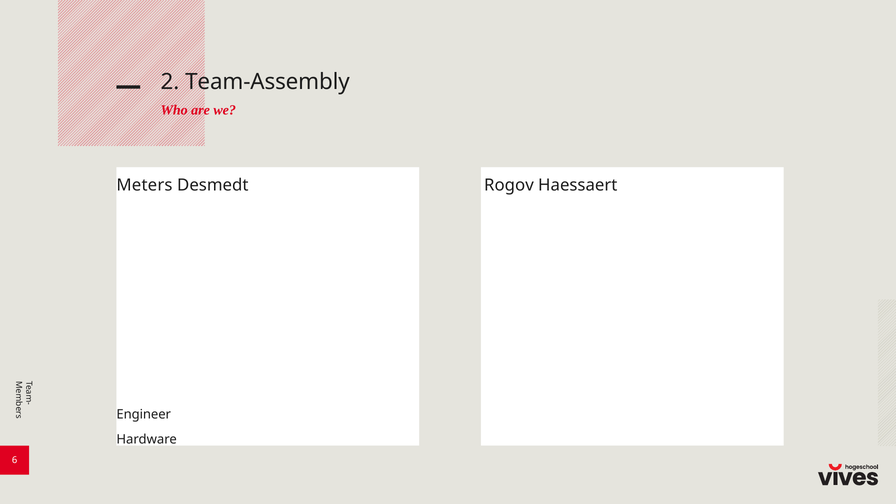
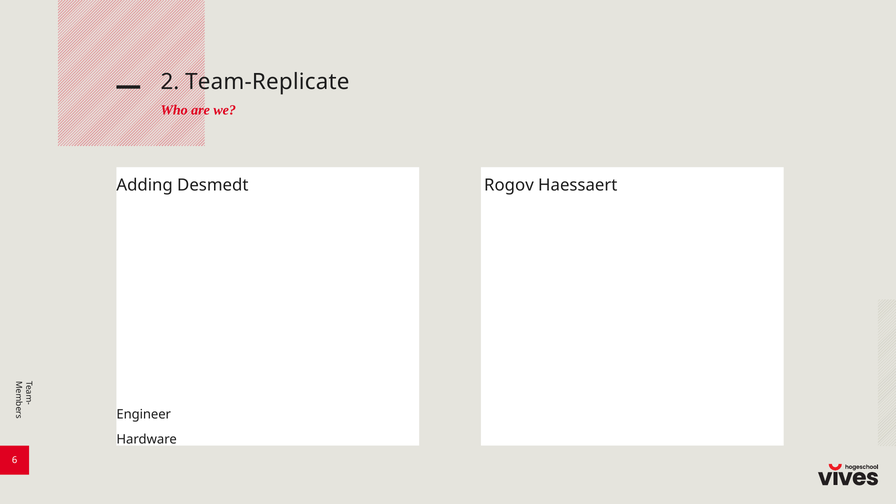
Team-Assembly: Team-Assembly -> Team-Replicate
Meters: Meters -> Adding
